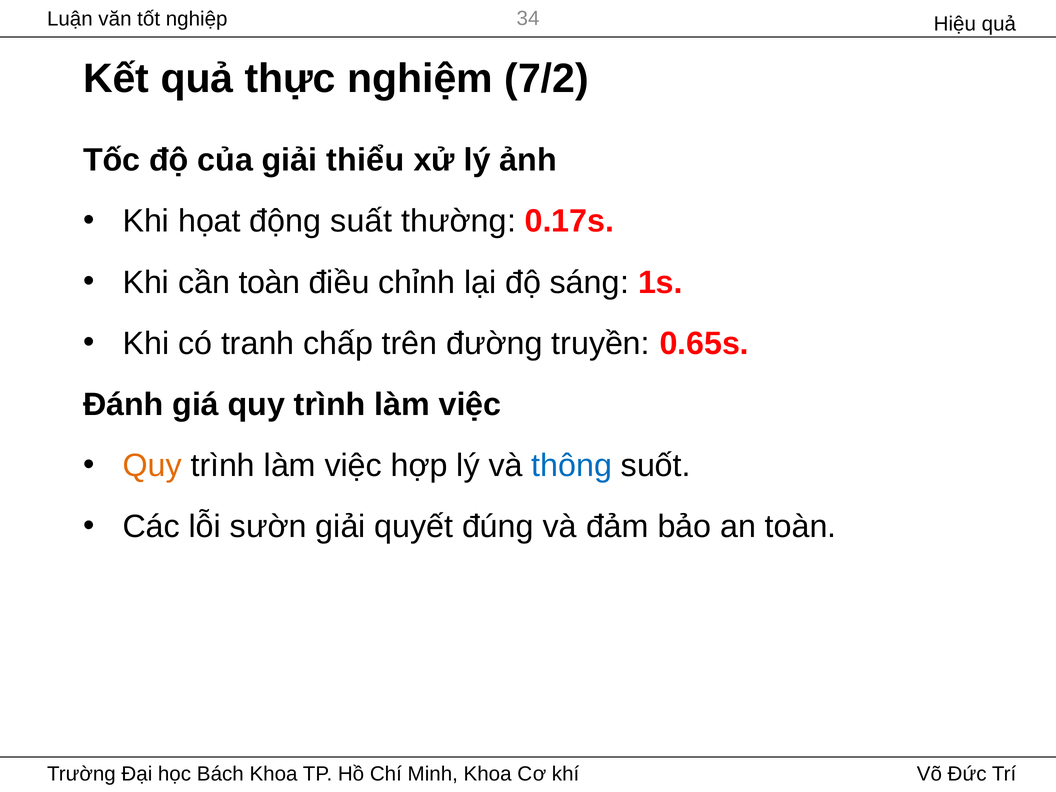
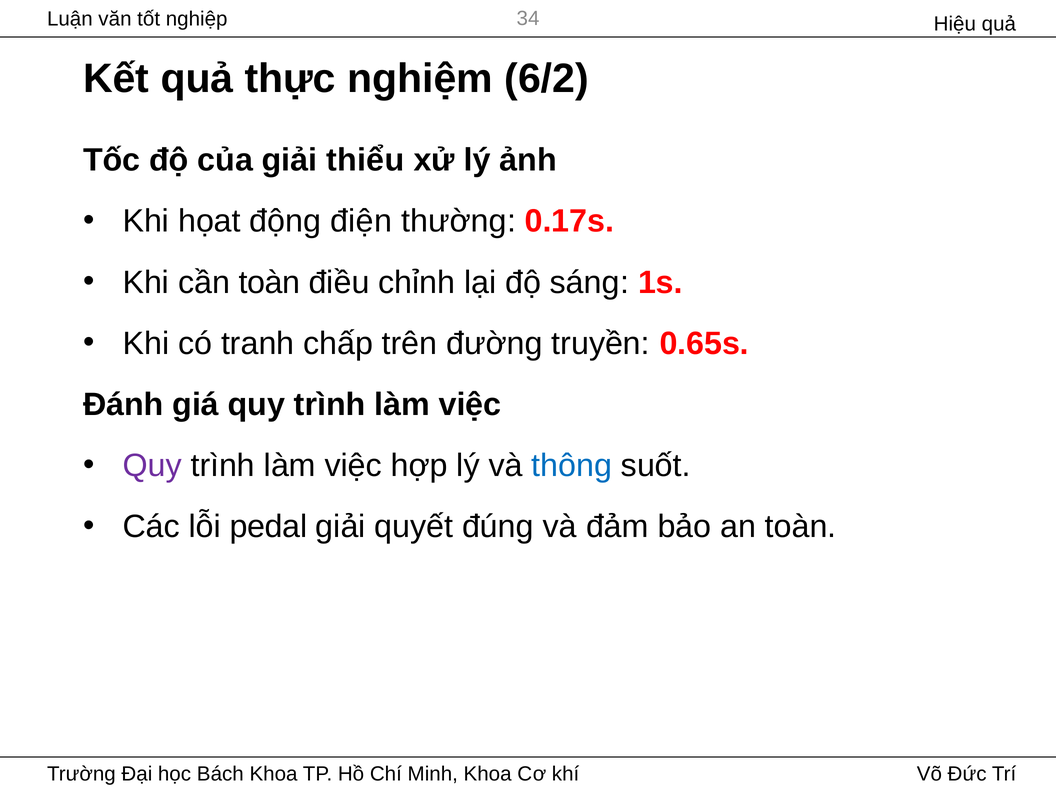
7/2: 7/2 -> 6/2
suất: suất -> điện
Quy at (152, 466) colour: orange -> purple
sườn: sườn -> pedal
